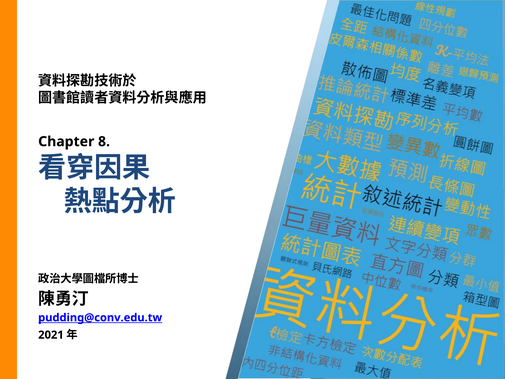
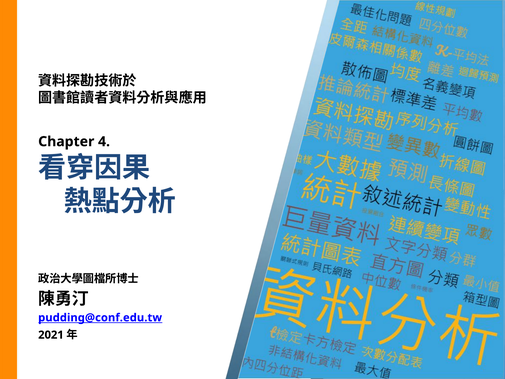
8: 8 -> 4
pudding@conv.edu.tw: pudding@conv.edu.tw -> pudding@conf.edu.tw
